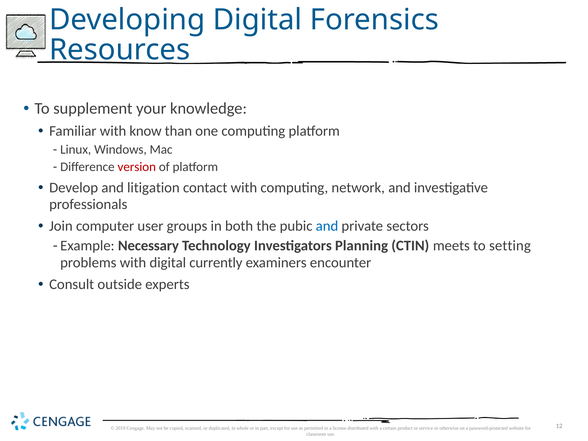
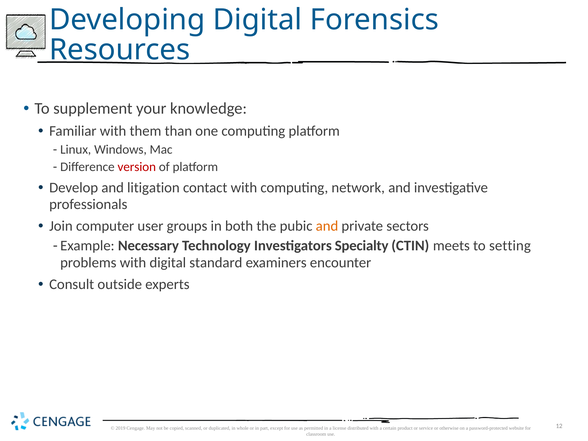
know: know -> them
and at (327, 226) colour: blue -> orange
Planning: Planning -> Specialty
currently: currently -> standard
